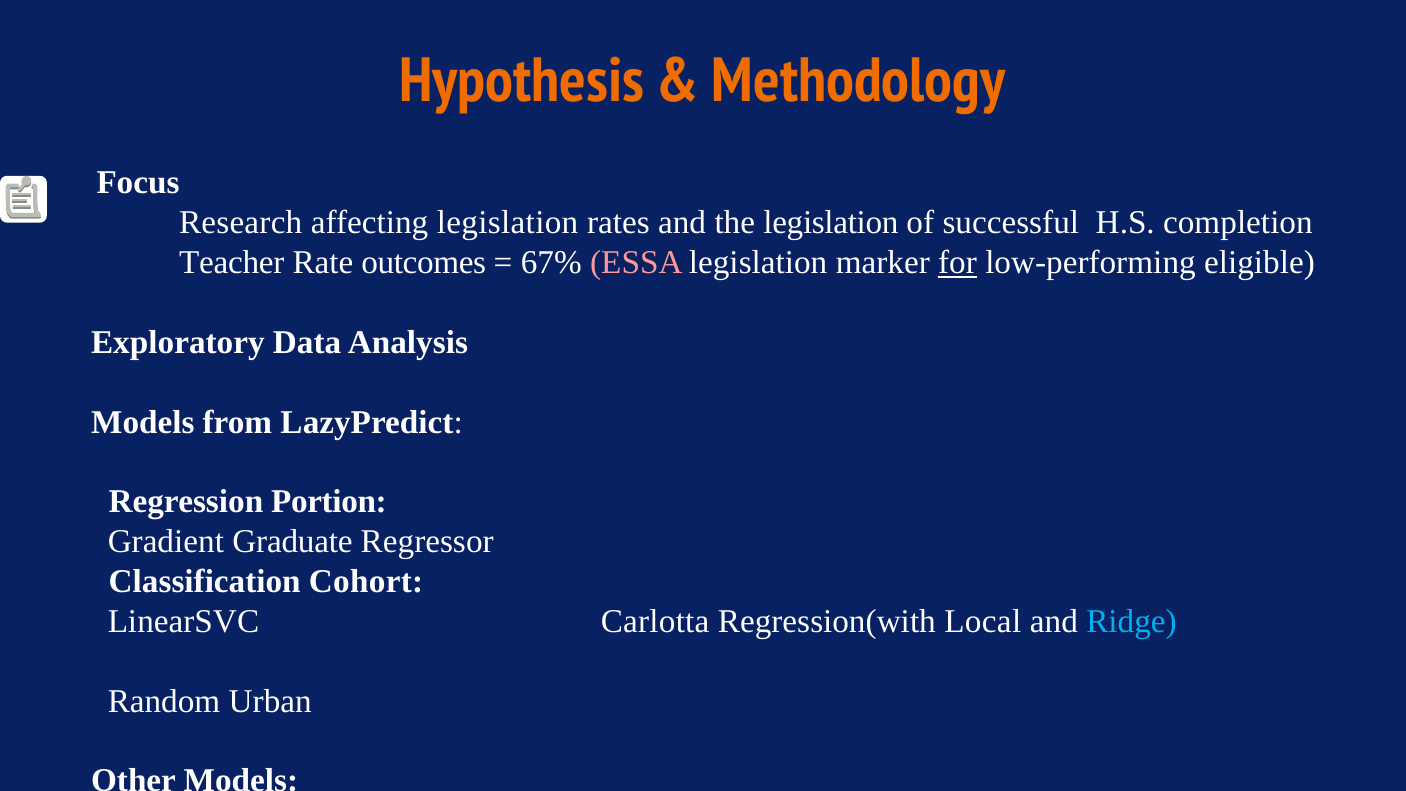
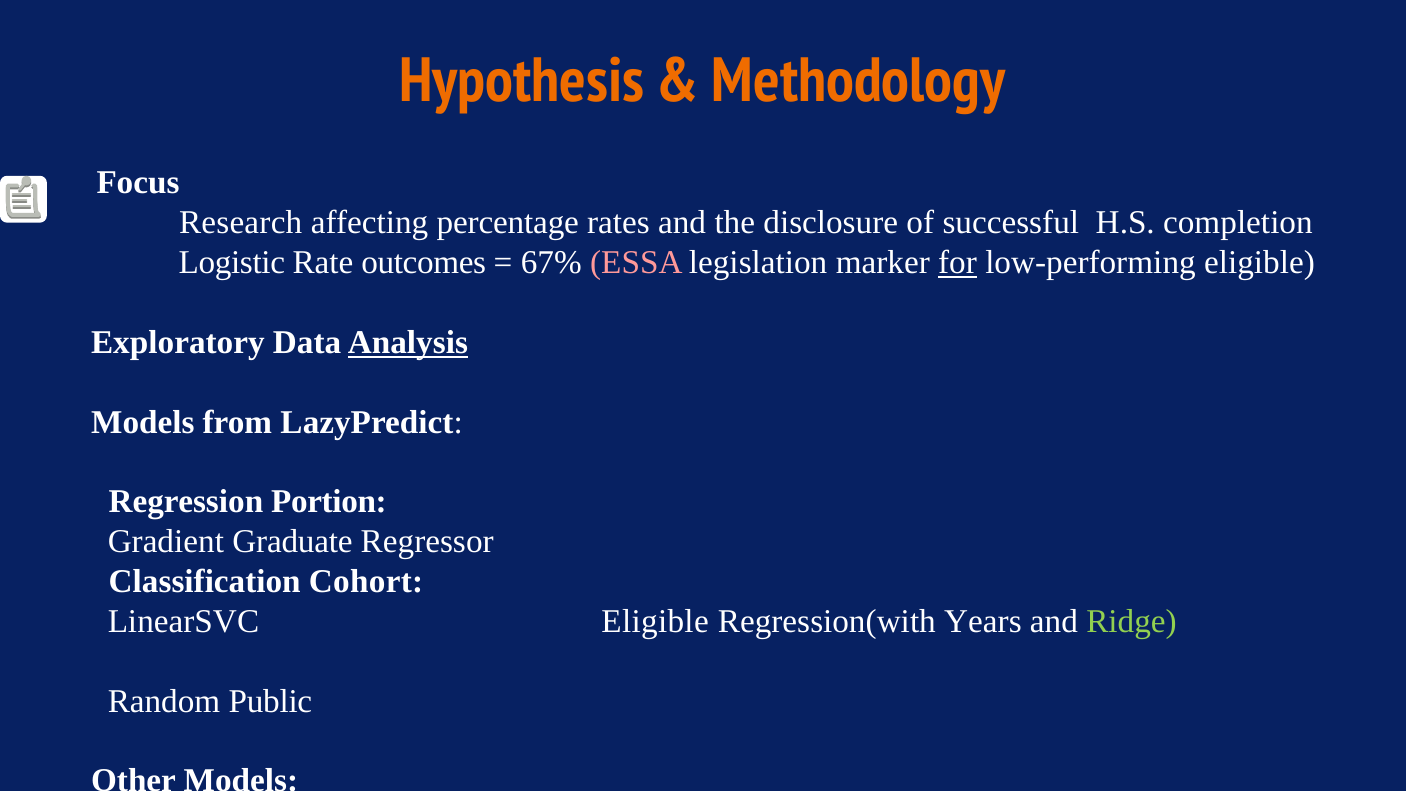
affecting legislation: legislation -> percentage
the legislation: legislation -> disclosure
Teacher: Teacher -> Logistic
Analysis underline: none -> present
LinearSVC Carlotta: Carlotta -> Eligible
Local: Local -> Years
Ridge colour: light blue -> light green
Urban: Urban -> Public
